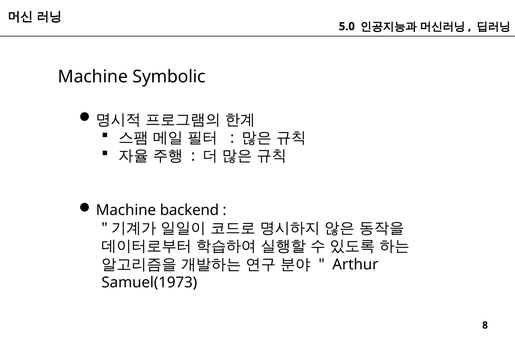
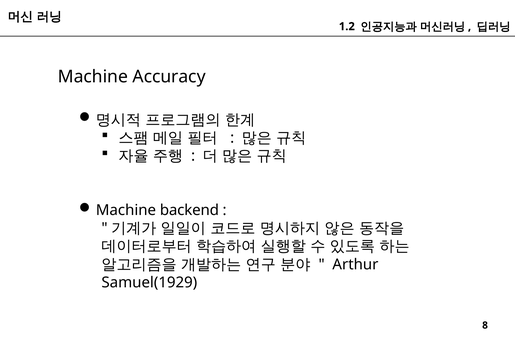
5.0: 5.0 -> 1.2
Symbolic: Symbolic -> Accuracy
Samuel(1973: Samuel(1973 -> Samuel(1929
